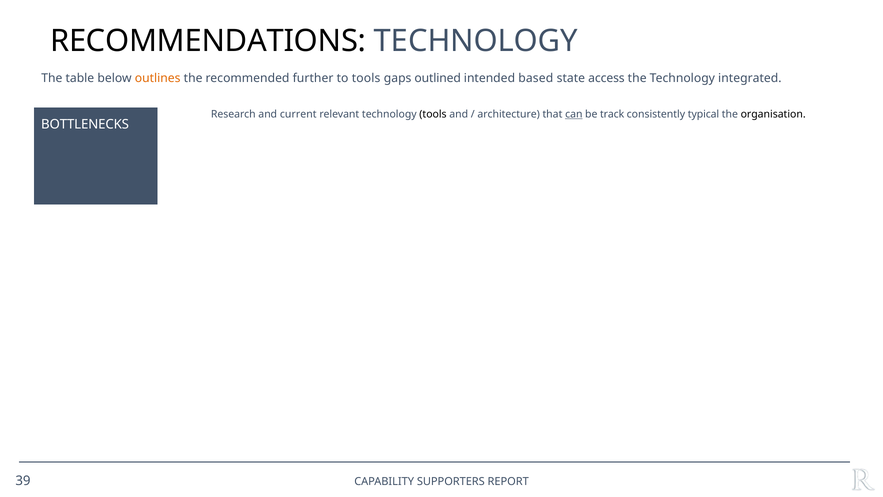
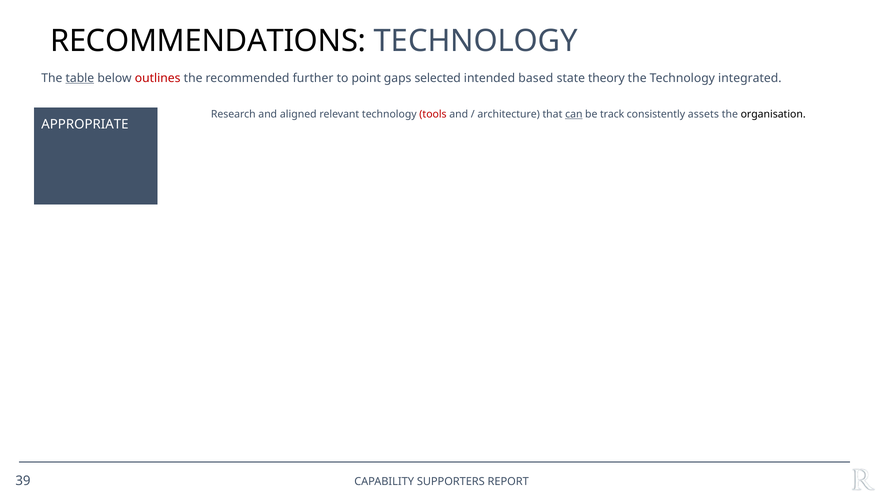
table underline: none -> present
outlines colour: orange -> red
to tools: tools -> point
outlined: outlined -> selected
access: access -> theory
current: current -> aligned
tools at (433, 114) colour: black -> red
typical: typical -> assets
BOTTLENECKS: BOTTLENECKS -> APPROPRIATE
